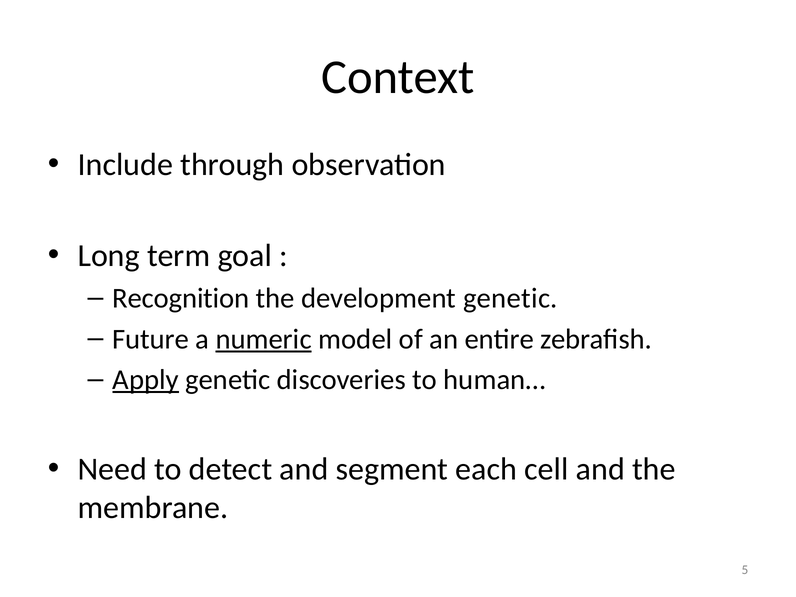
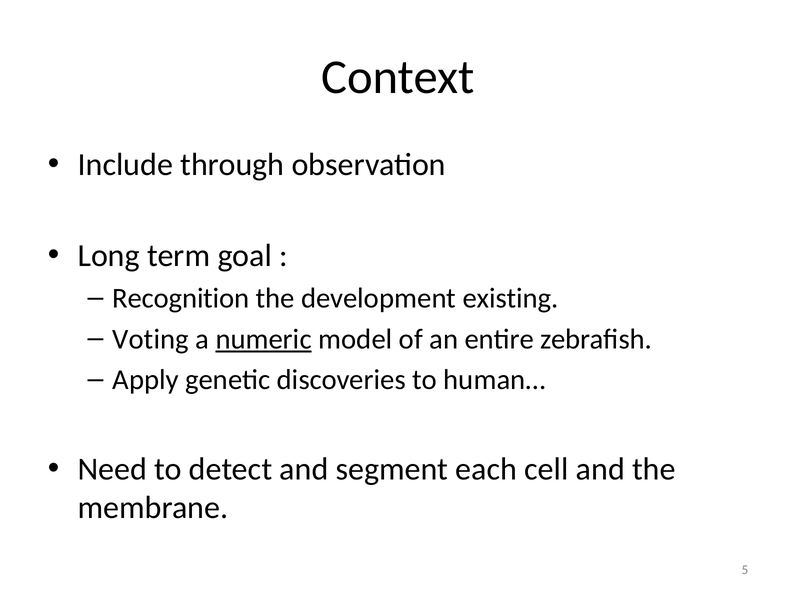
development genetic: genetic -> existing
Future: Future -> Voting
Apply underline: present -> none
